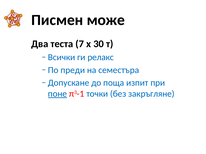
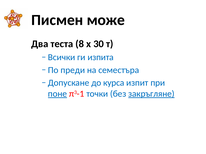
7: 7 -> 8
релакс: релакс -> изпита
поща: поща -> курса
закръгляне underline: none -> present
